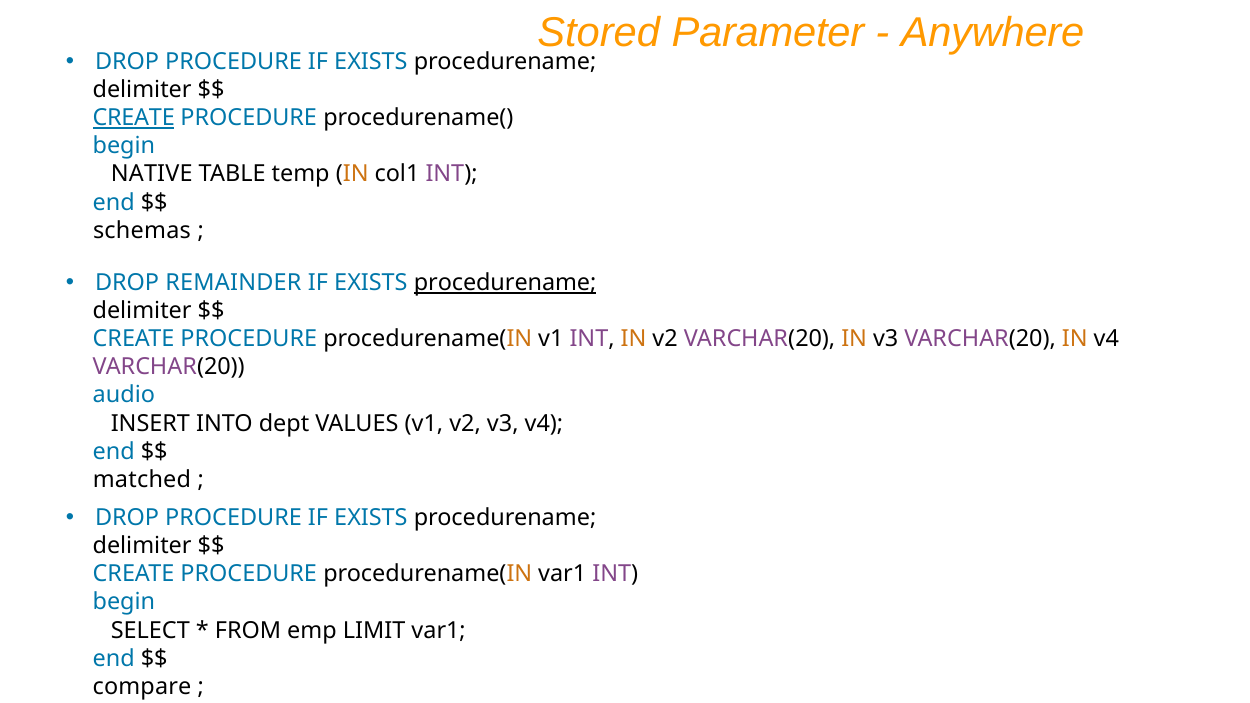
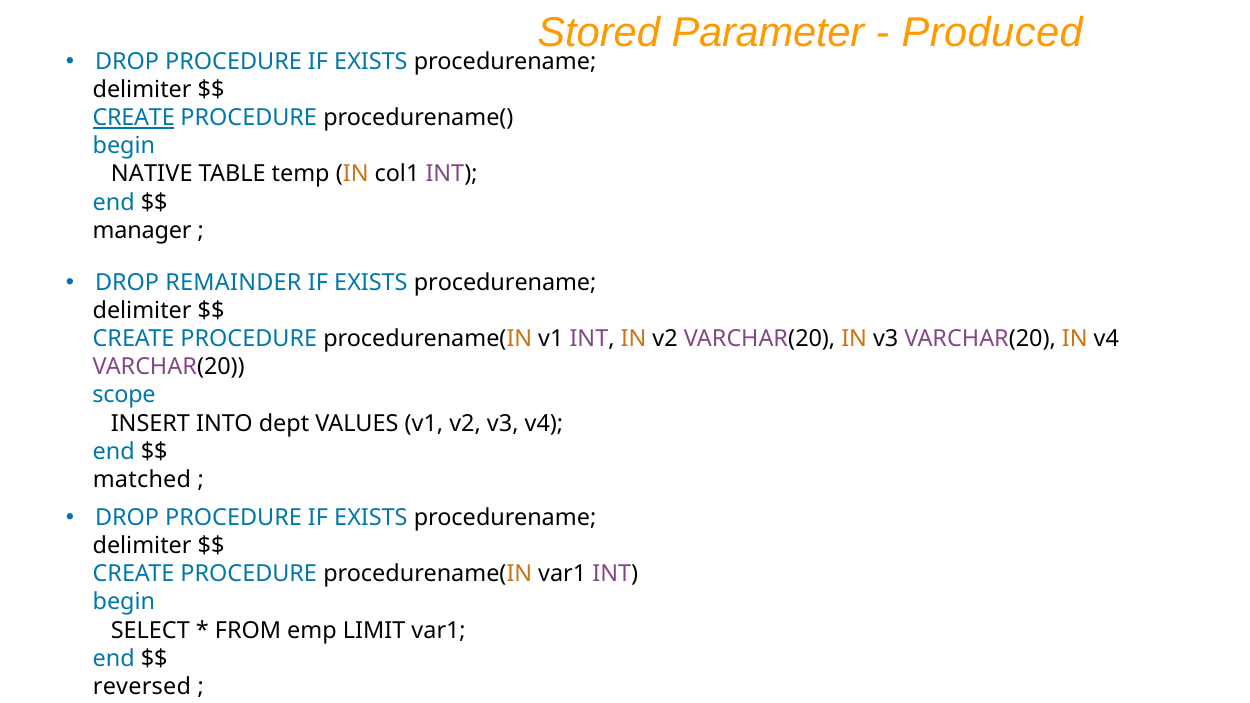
Anywhere: Anywhere -> Produced
schemas: schemas -> manager
procedurename at (505, 283) underline: present -> none
audio: audio -> scope
compare: compare -> reversed
